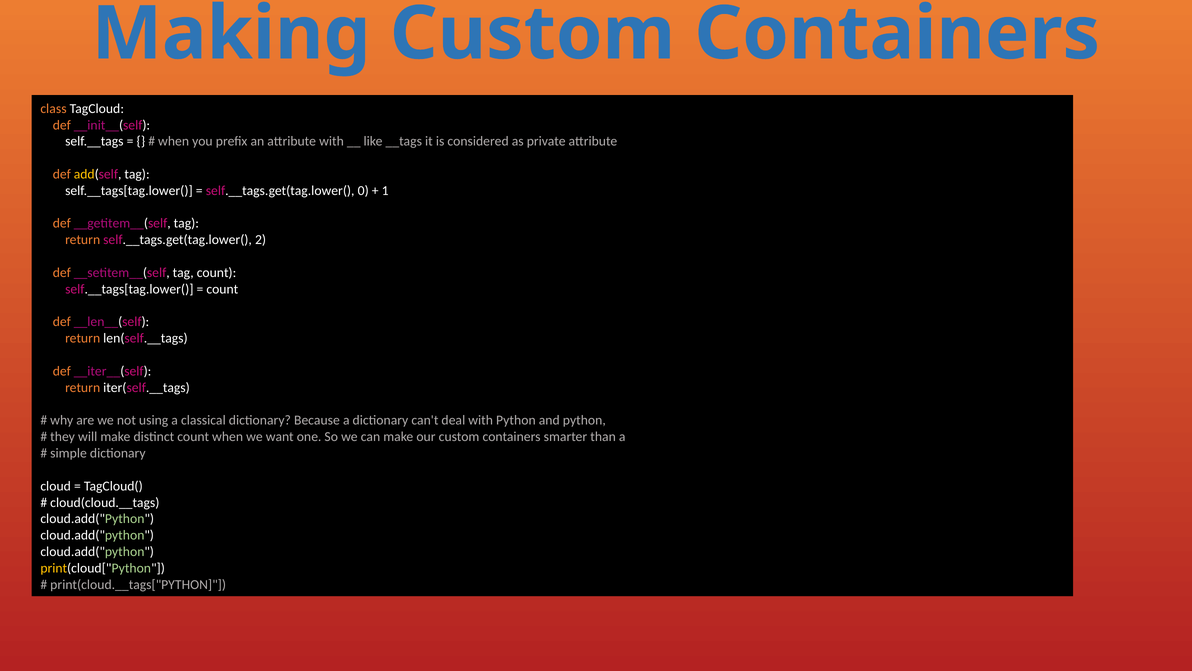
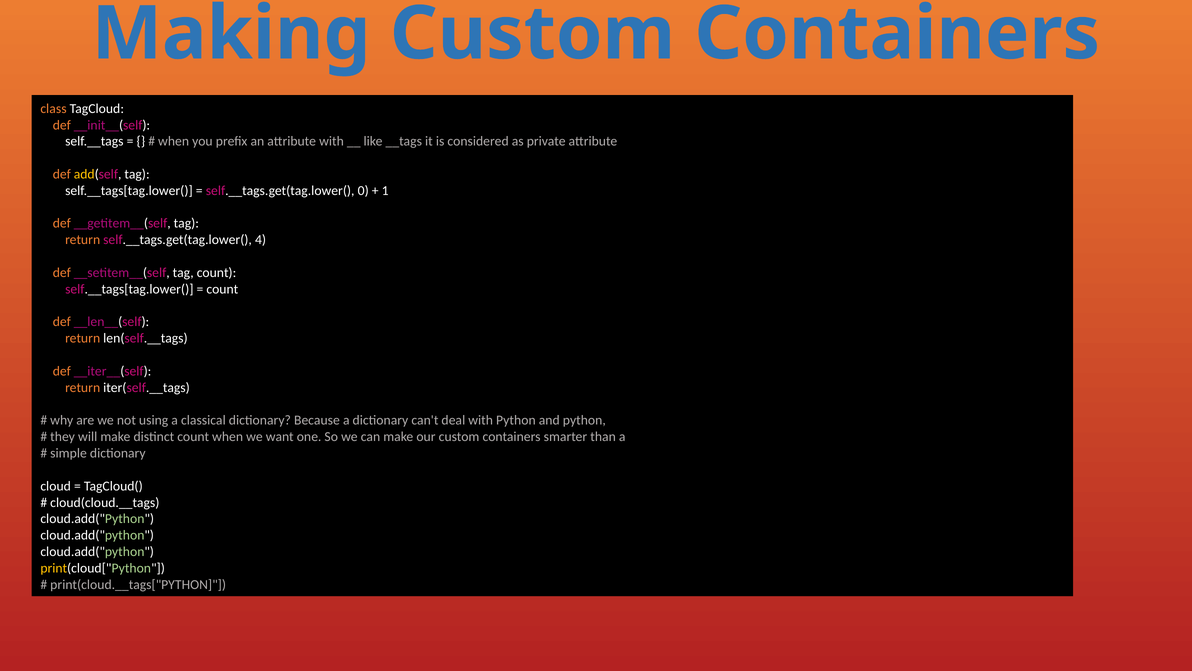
2: 2 -> 4
